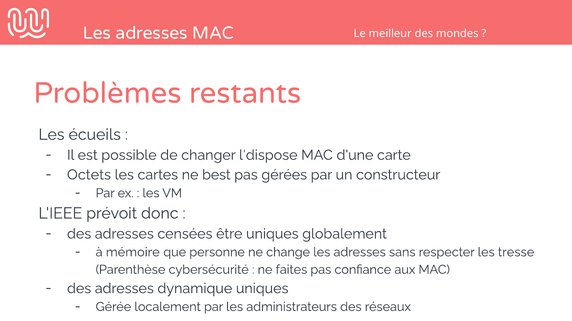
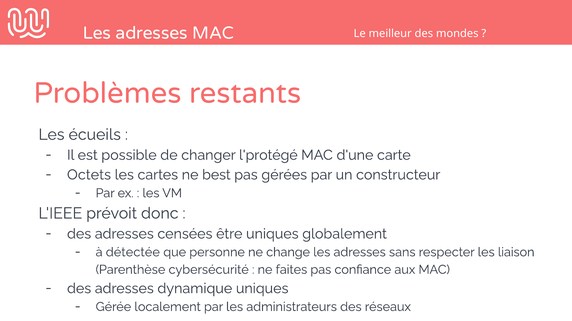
l'dispose: l'dispose -> l'protégé
mémoire: mémoire -> détectée
tresse: tresse -> liaison
